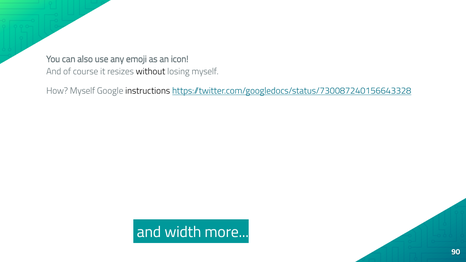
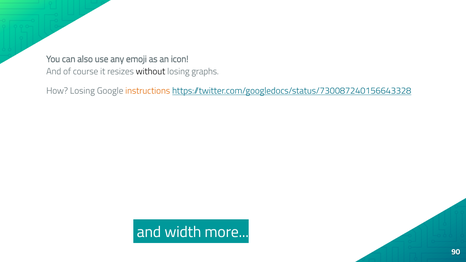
losing myself: myself -> graphs
How Myself: Myself -> Losing
instructions colour: black -> orange
